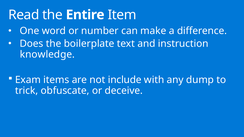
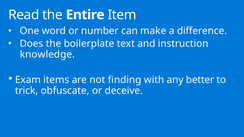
include: include -> finding
dump: dump -> better
